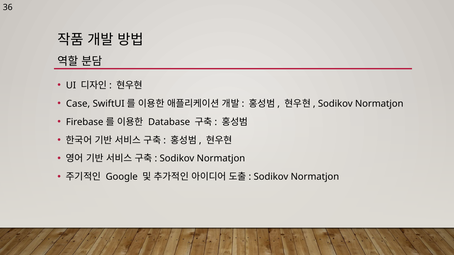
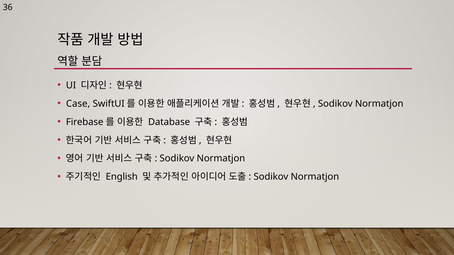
Google: Google -> English
